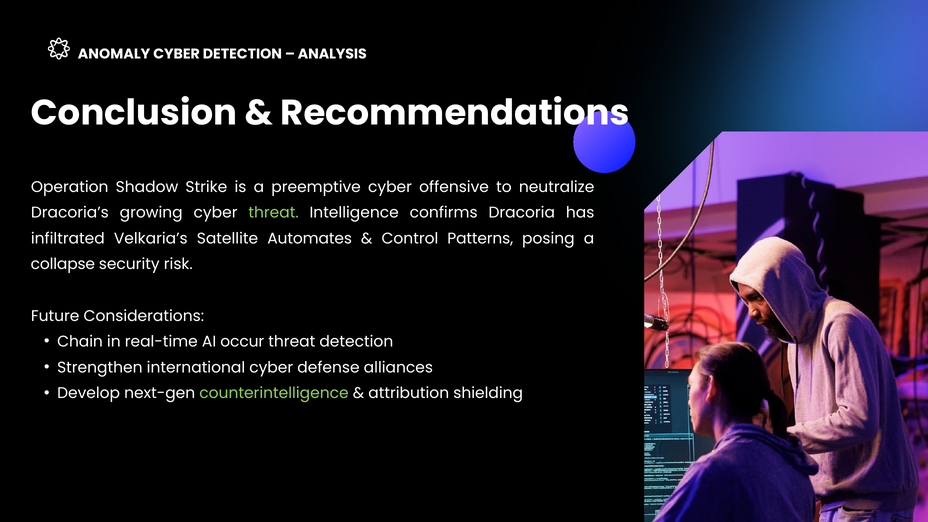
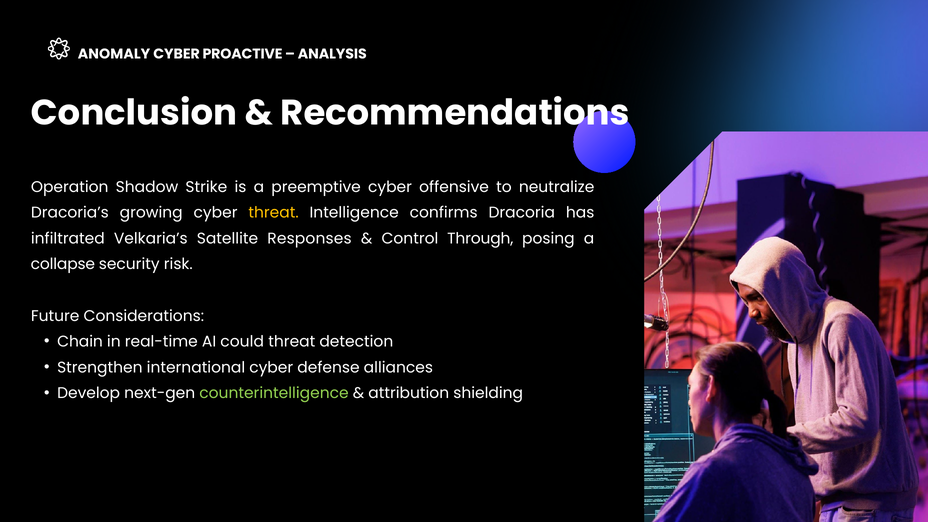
CYBER DETECTION: DETECTION -> PROACTIVE
threat at (274, 213) colour: light green -> yellow
Automates: Automates -> Responses
Patterns: Patterns -> Through
occur: occur -> could
